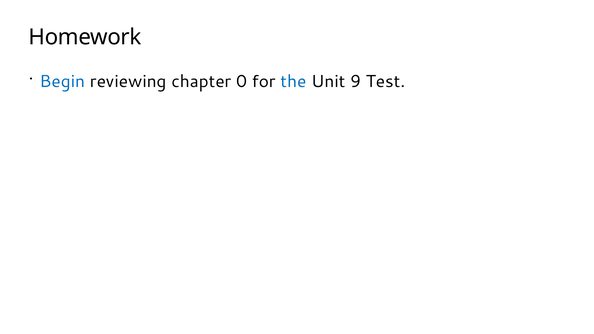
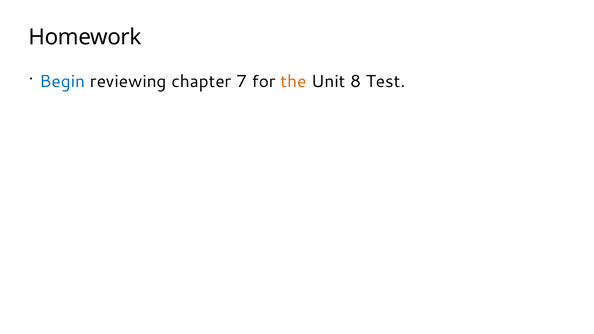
0: 0 -> 7
the colour: blue -> orange
9: 9 -> 8
